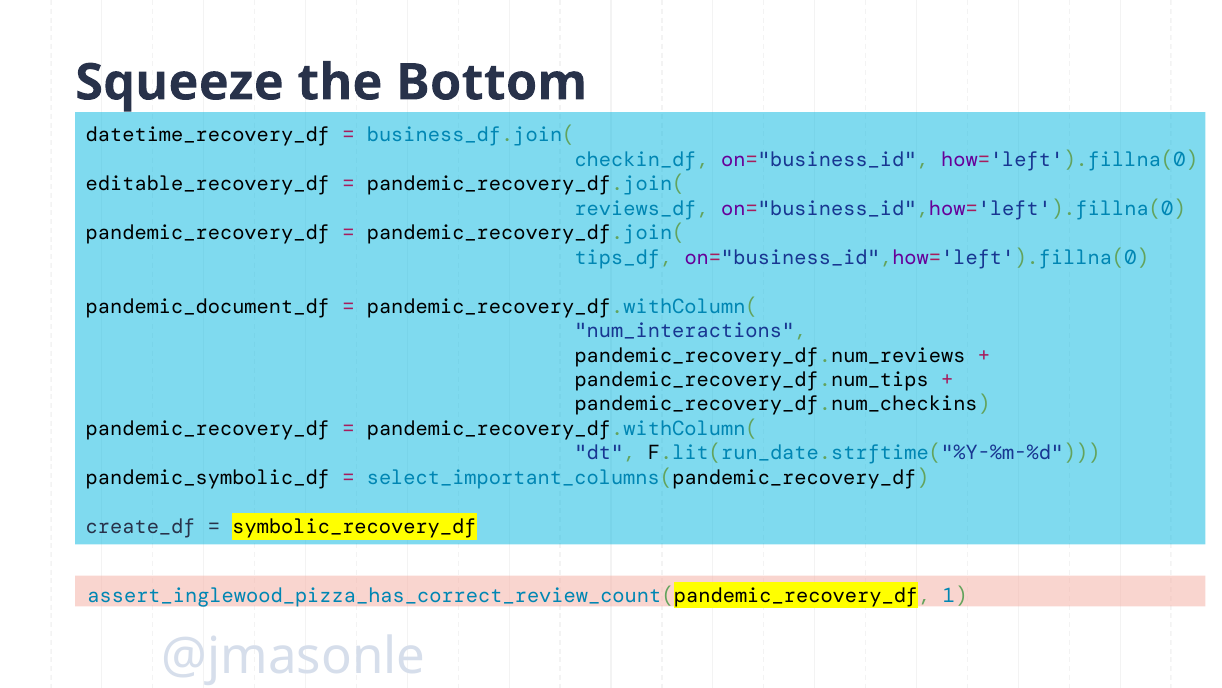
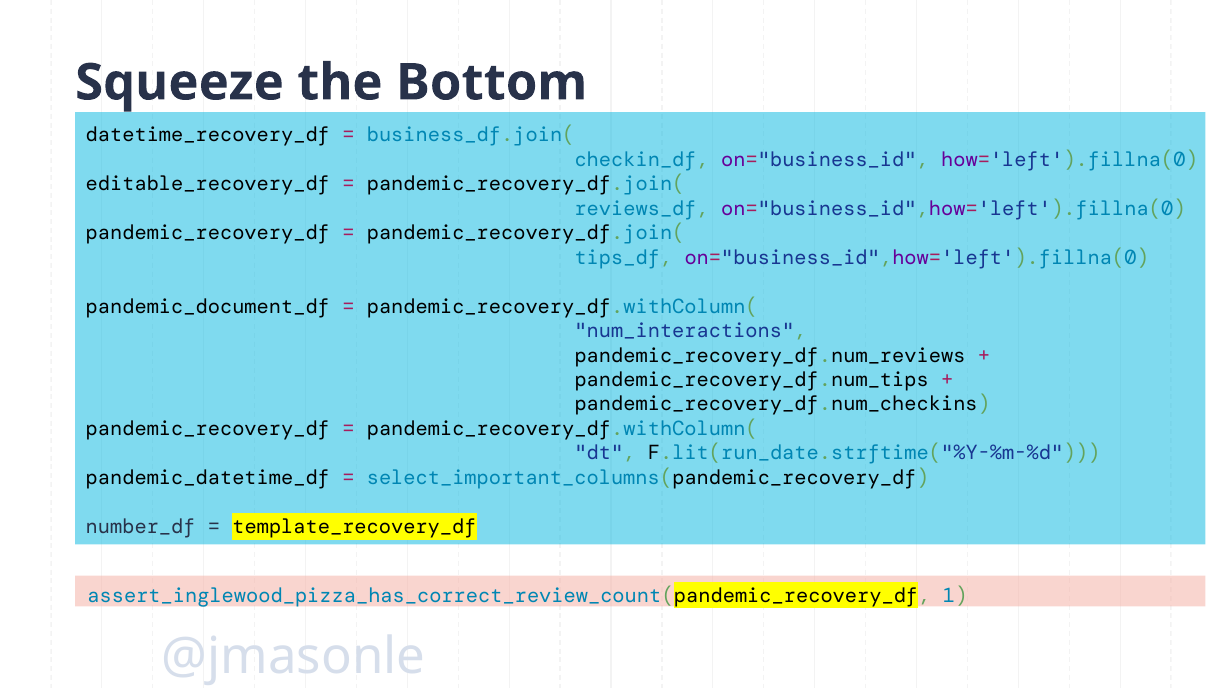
pandemic_symbolic_df: pandemic_symbolic_df -> pandemic_datetime_df
create_df: create_df -> number_df
symbolic_recovery_df: symbolic_recovery_df -> template_recovery_df
